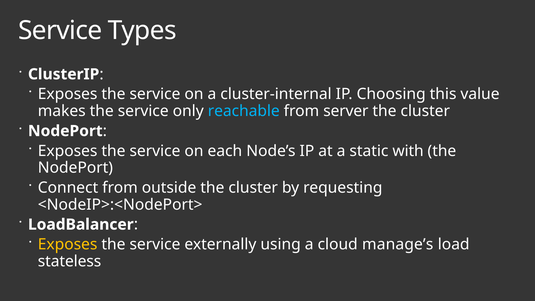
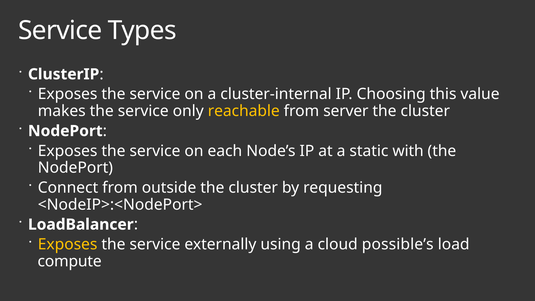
reachable colour: light blue -> yellow
manage’s: manage’s -> possible’s
stateless: stateless -> compute
